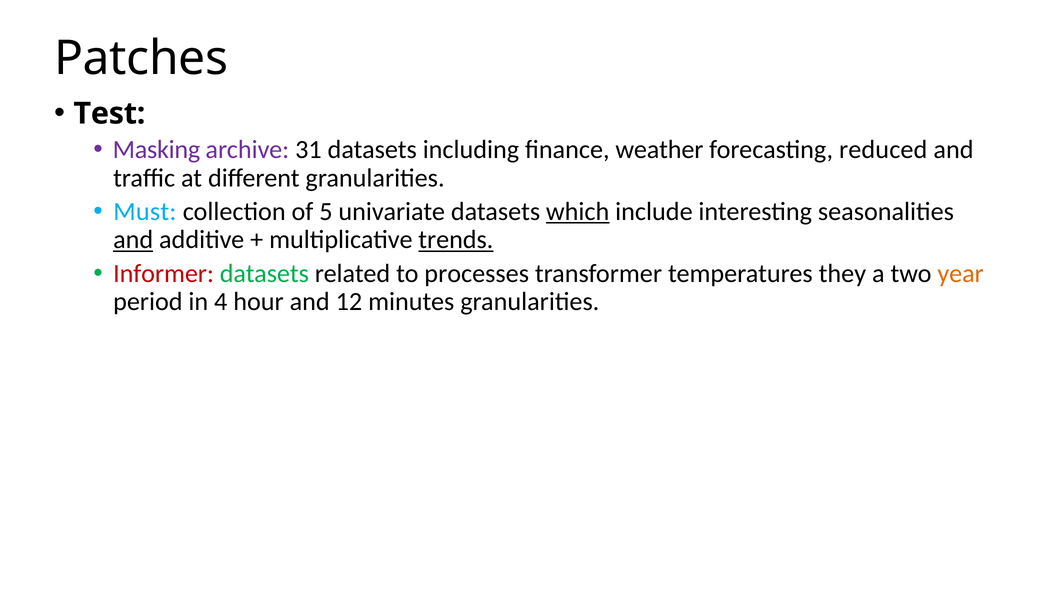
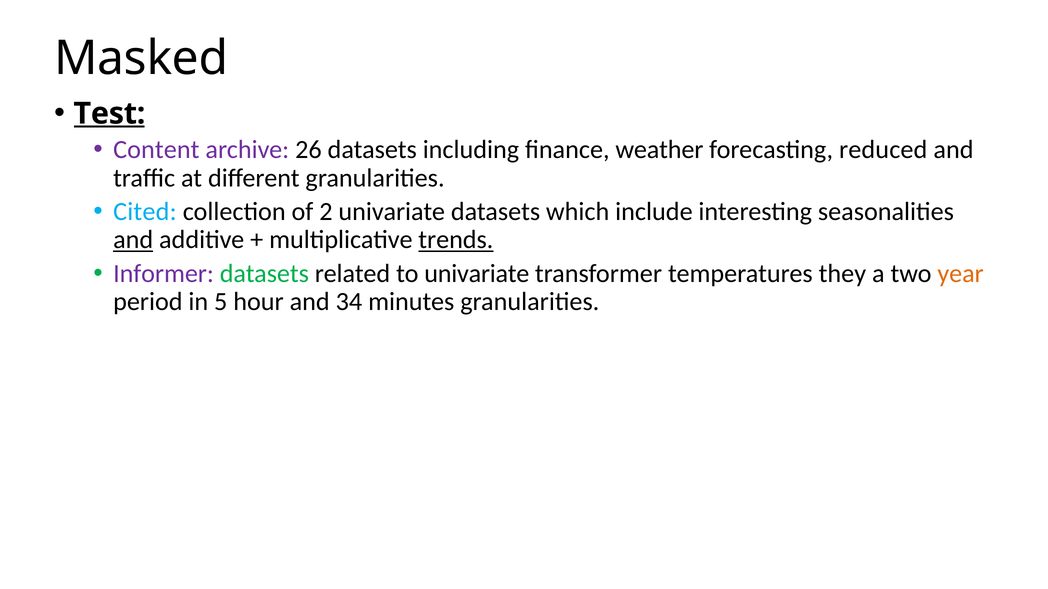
Patches: Patches -> Masked
Test underline: none -> present
Masking: Masking -> Content
31: 31 -> 26
Must: Must -> Cited
5: 5 -> 2
which underline: present -> none
Informer colour: red -> purple
to processes: processes -> univariate
4: 4 -> 5
12: 12 -> 34
